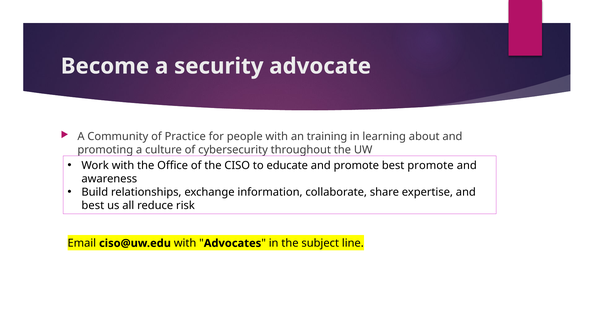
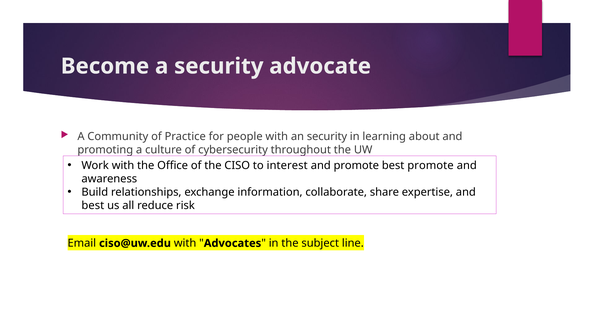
an training: training -> security
educate: educate -> interest
